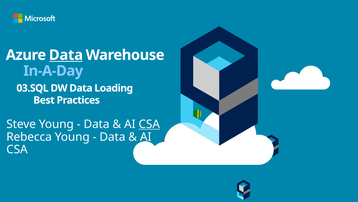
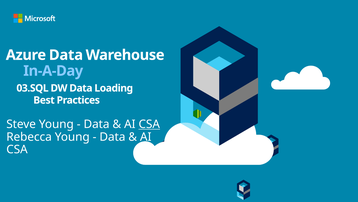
Data at (66, 55) underline: present -> none
